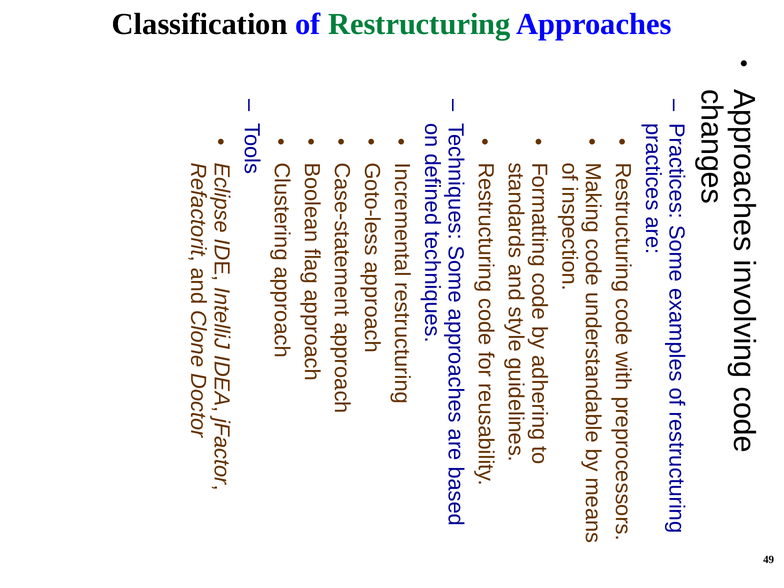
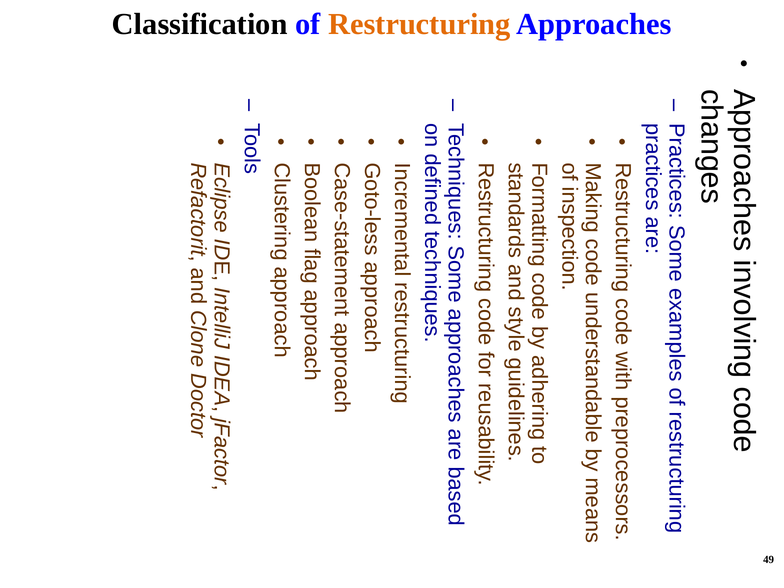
Restructuring colour: green -> orange
